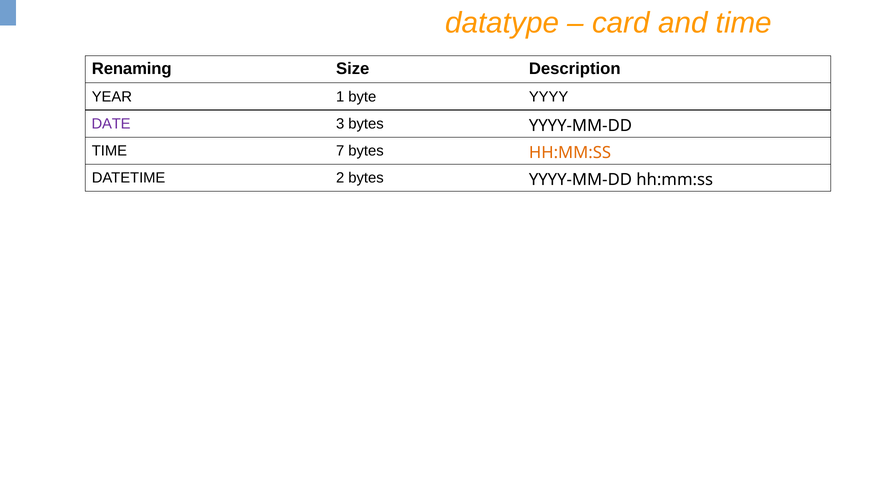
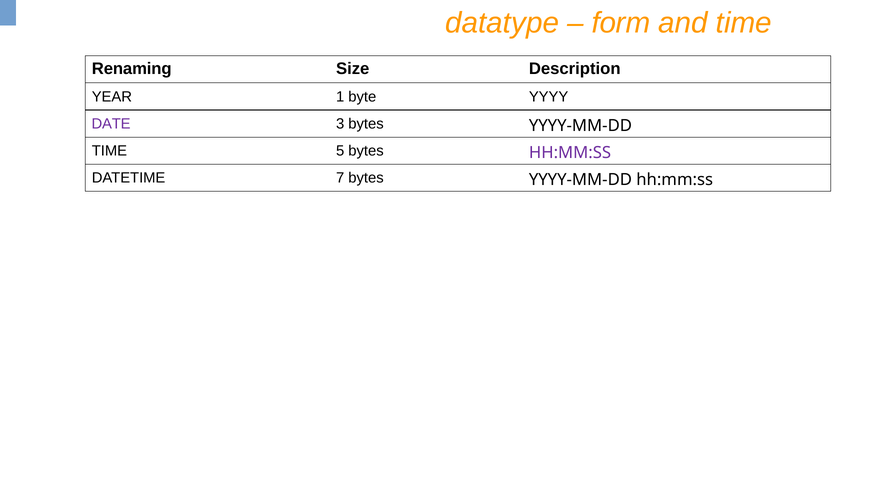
card: card -> form
7: 7 -> 5
HH:MM:SS at (570, 153) colour: orange -> purple
2: 2 -> 7
